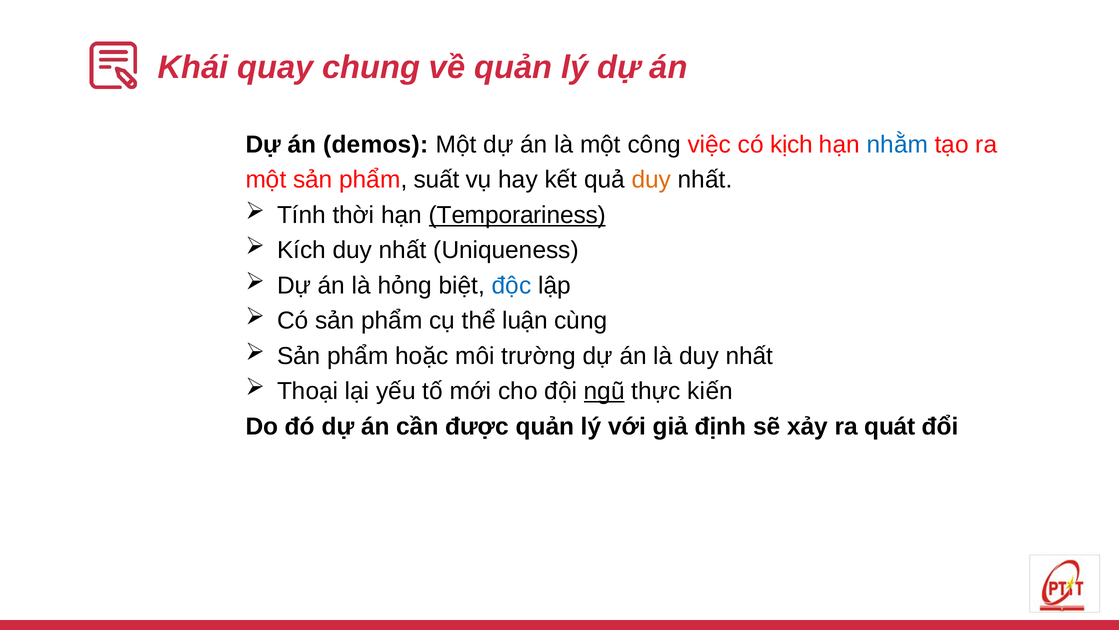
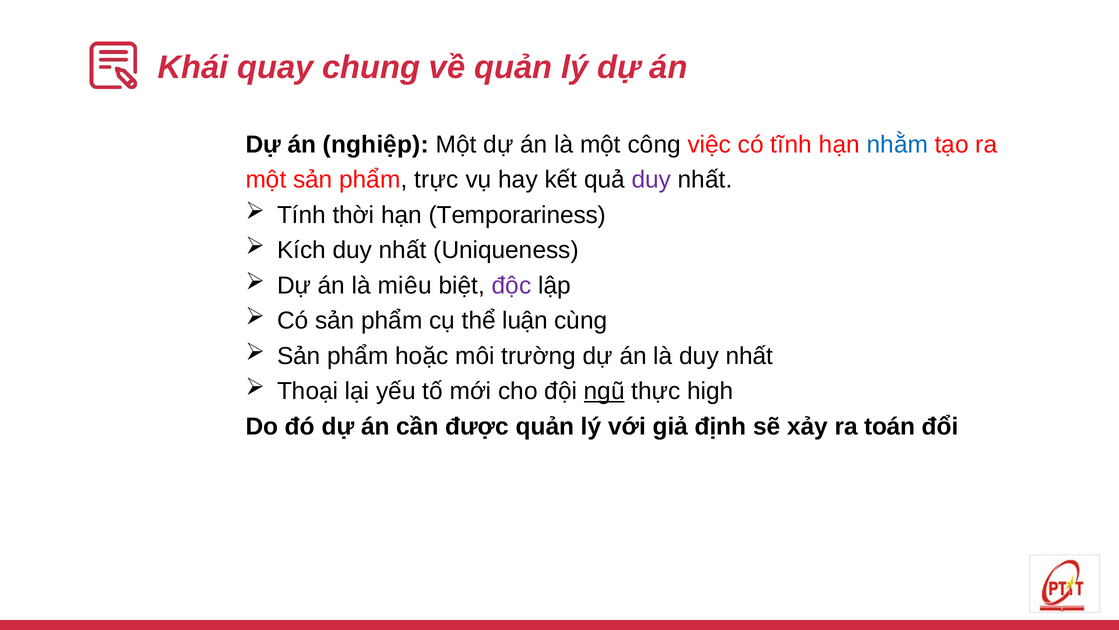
demos: demos -> nghiệp
kịch: kịch -> tĩnh
suất: suất -> trực
duy at (651, 180) colour: orange -> purple
Temporariness underline: present -> none
hỏng: hỏng -> miêu
độc colour: blue -> purple
kiến: kiến -> high
quát: quát -> toán
